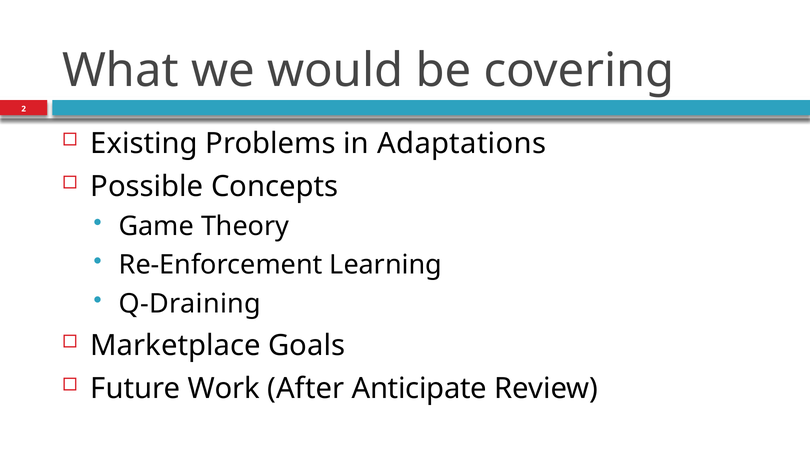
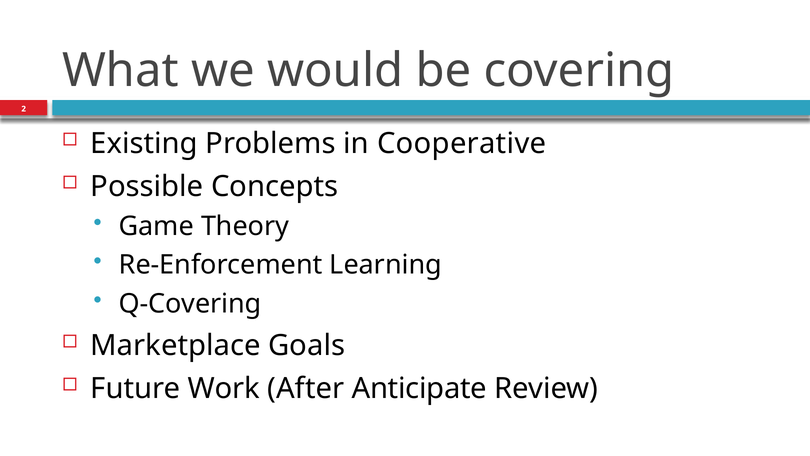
Adaptations: Adaptations -> Cooperative
Q-Draining: Q-Draining -> Q-Covering
